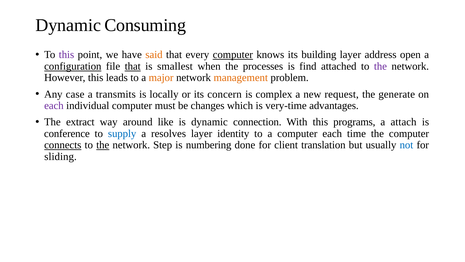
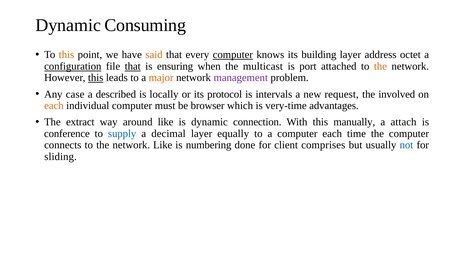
this at (66, 55) colour: purple -> orange
open: open -> octet
smallest: smallest -> ensuring
processes: processes -> multicast
find: find -> port
the at (380, 66) colour: purple -> orange
this at (96, 78) underline: none -> present
management colour: orange -> purple
transmits: transmits -> described
concern: concern -> protocol
complex: complex -> intervals
generate: generate -> involved
each at (54, 105) colour: purple -> orange
changes: changes -> browser
programs: programs -> manually
resolves: resolves -> decimal
identity: identity -> equally
connects underline: present -> none
the at (103, 145) underline: present -> none
network Step: Step -> Like
translation: translation -> comprises
